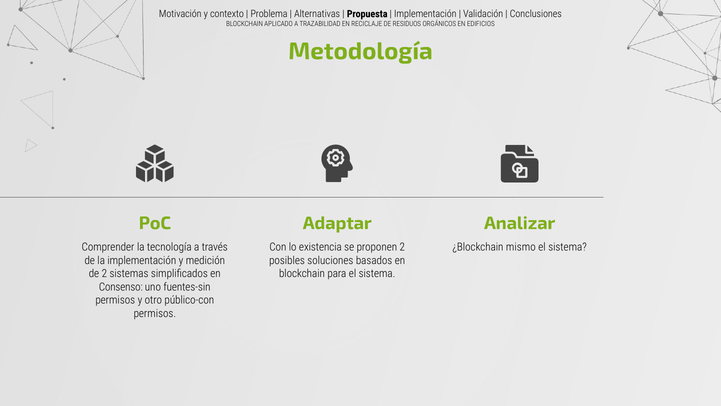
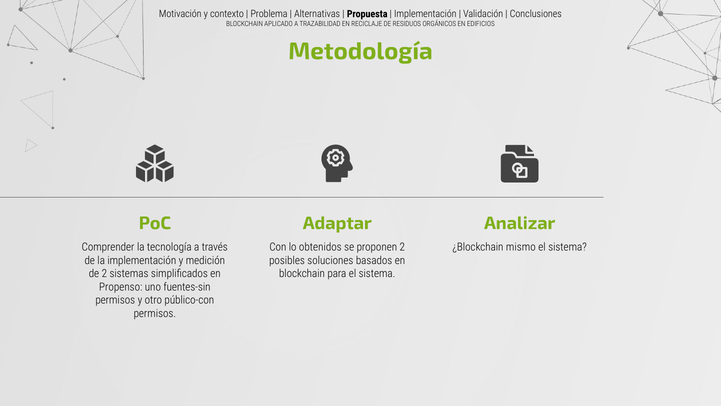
existencia: existencia -> obtenidos
Consenso: Consenso -> Propenso
